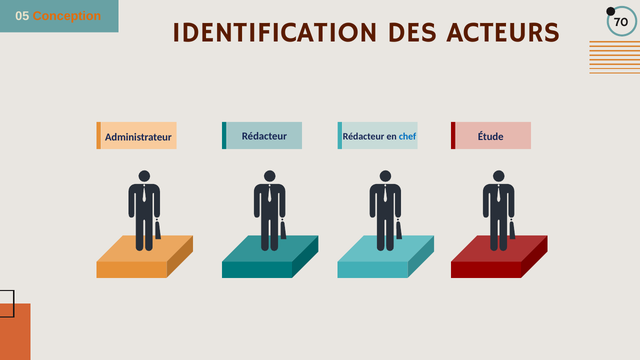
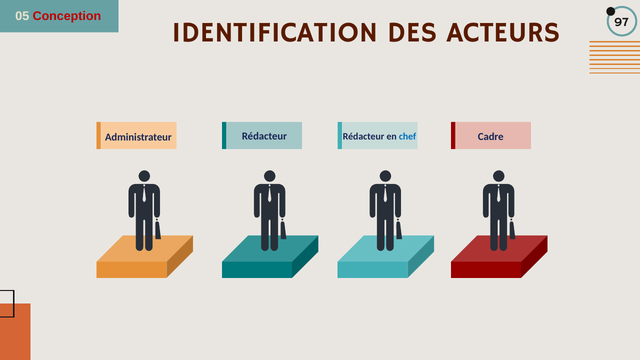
Conception colour: orange -> red
70: 70 -> 97
Étude: Étude -> Cadre
